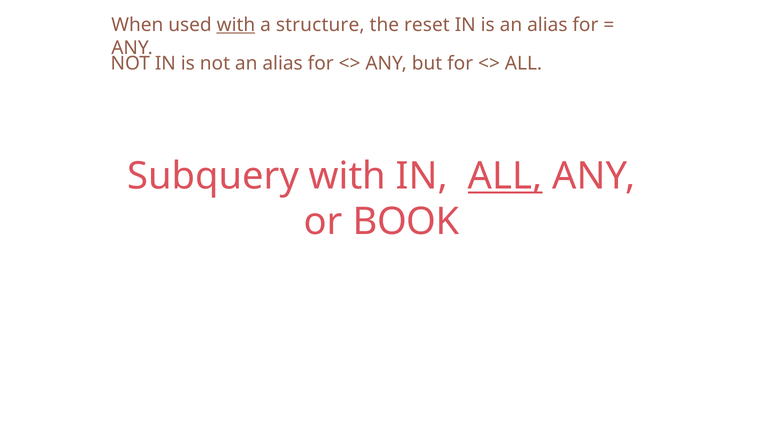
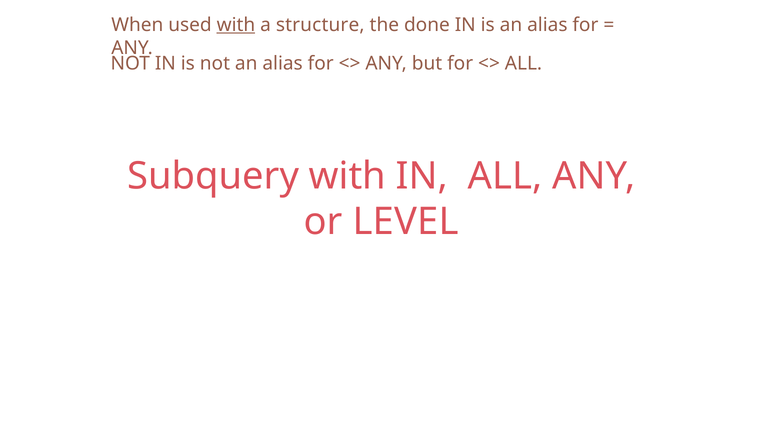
reset: reset -> done
ALL at (505, 176) underline: present -> none
BOOK: BOOK -> LEVEL
